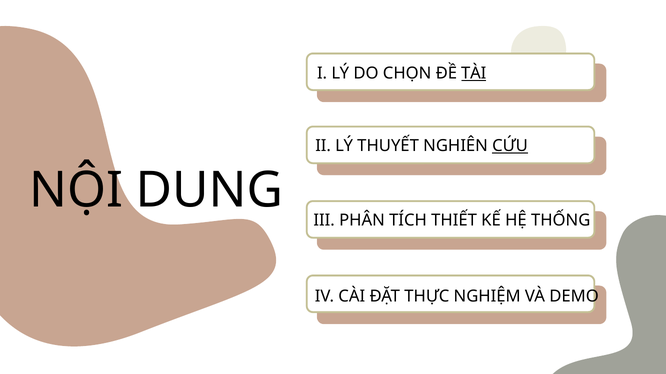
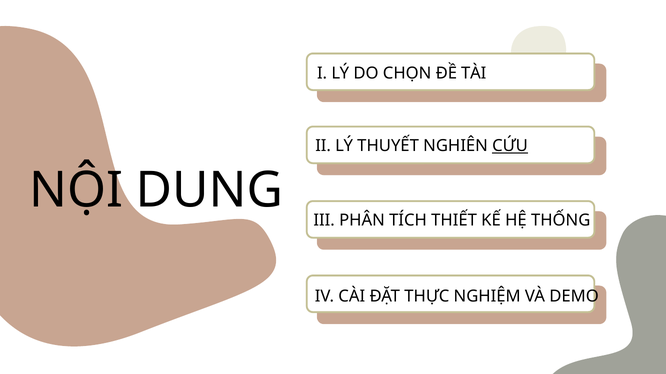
TÀI underline: present -> none
